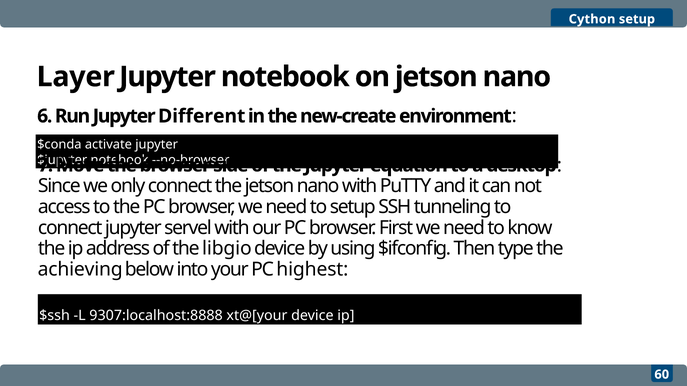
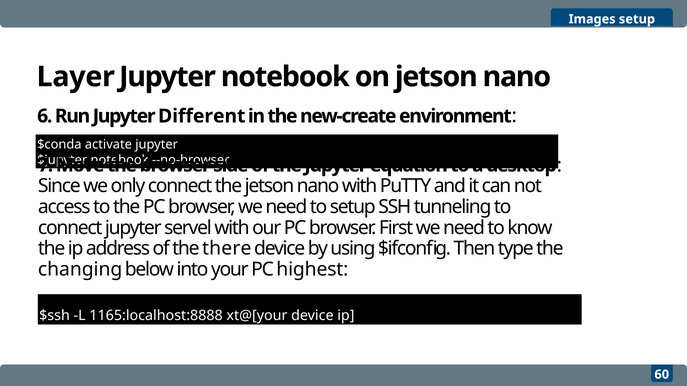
Cython: Cython -> Images
libgio: libgio -> there
achieving: achieving -> changing
9307:localhost:8888: 9307:localhost:8888 -> 1165:localhost:8888
